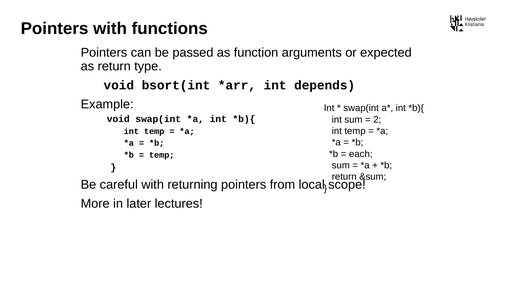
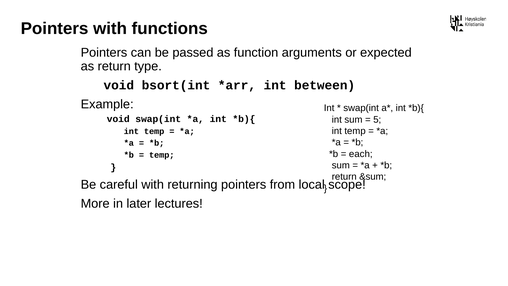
depends: depends -> between
2: 2 -> 5
